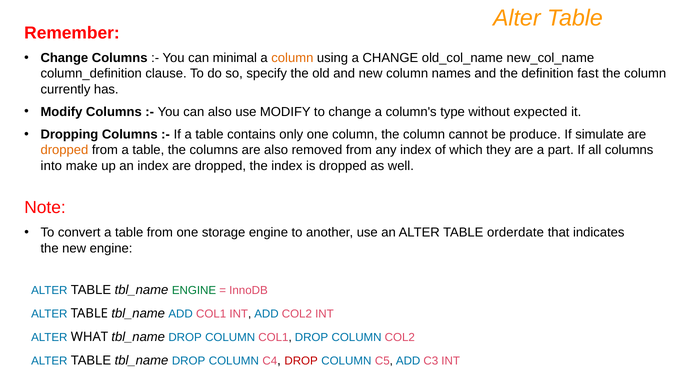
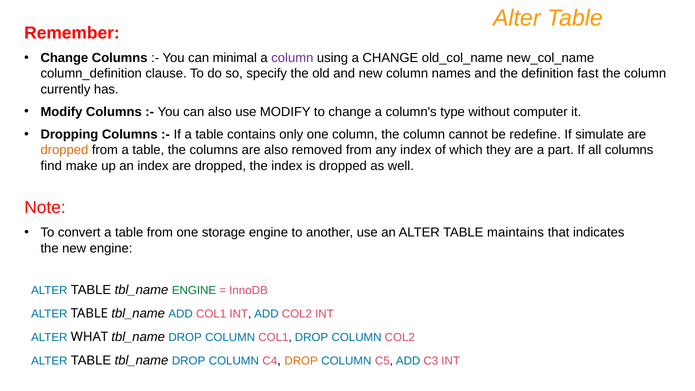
column at (292, 58) colour: orange -> purple
expected: expected -> computer
produce: produce -> redefine
into: into -> find
orderdate: orderdate -> maintains
DROP at (301, 361) colour: red -> orange
